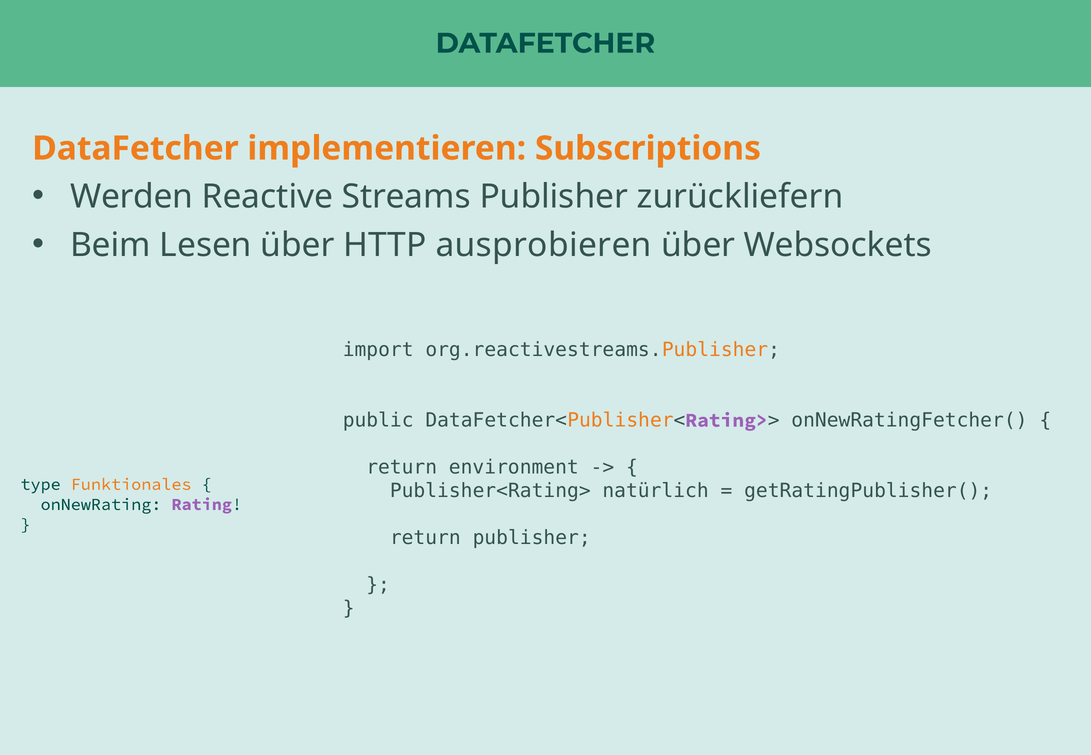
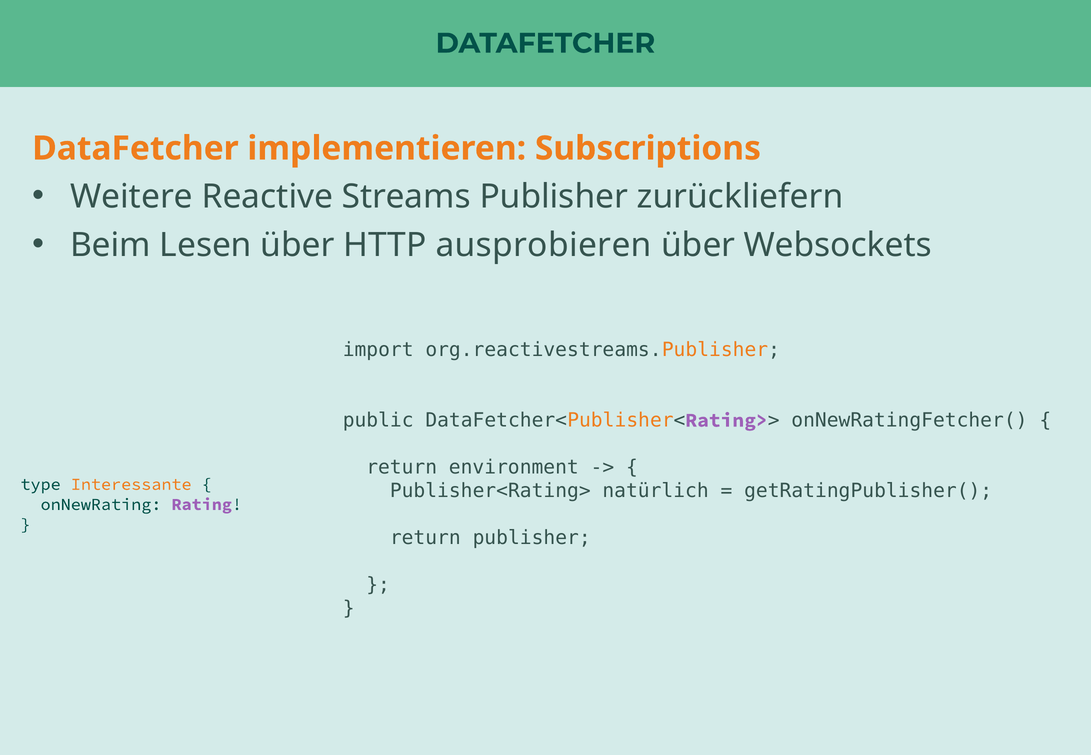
Werden: Werden -> Weitere
Funktionales: Funktionales -> Interessante
